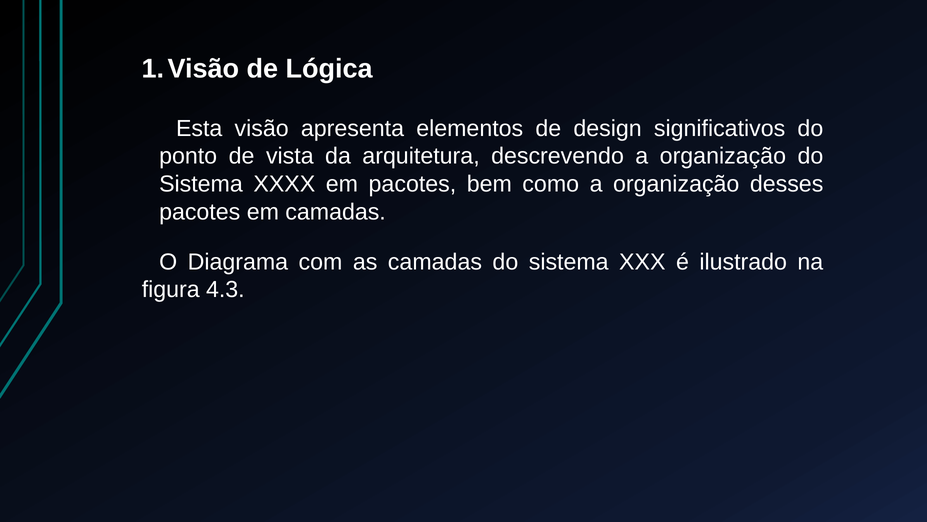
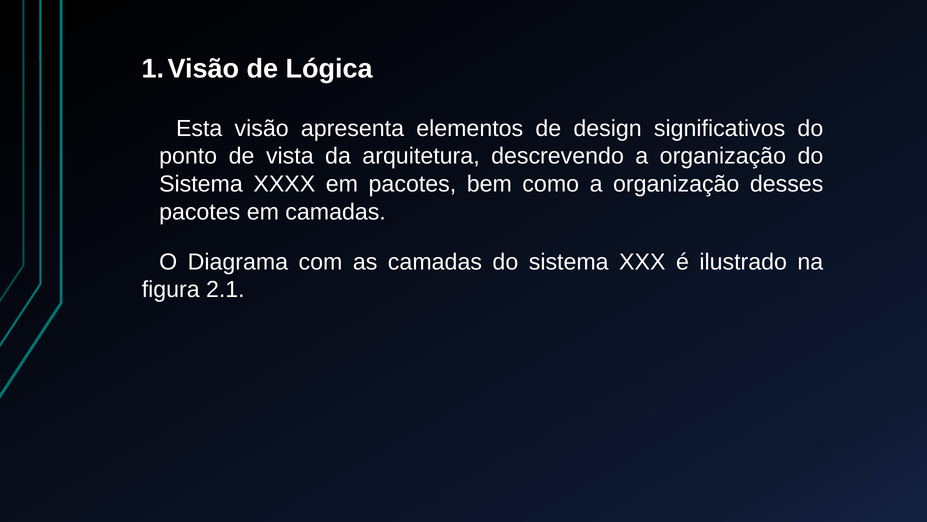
4.3: 4.3 -> 2.1
